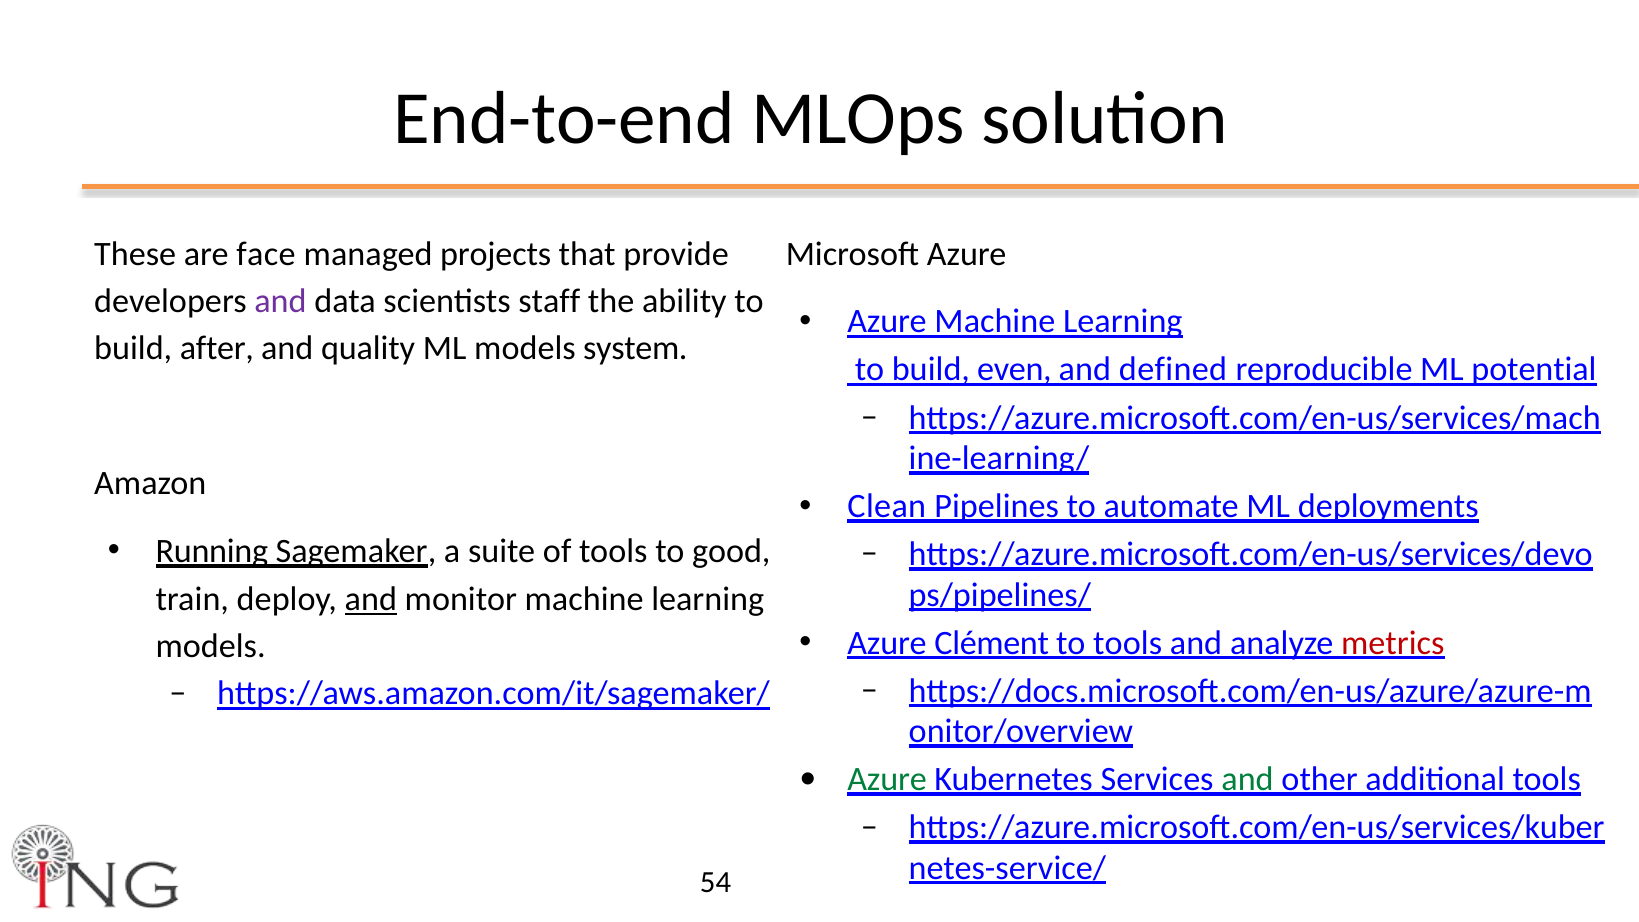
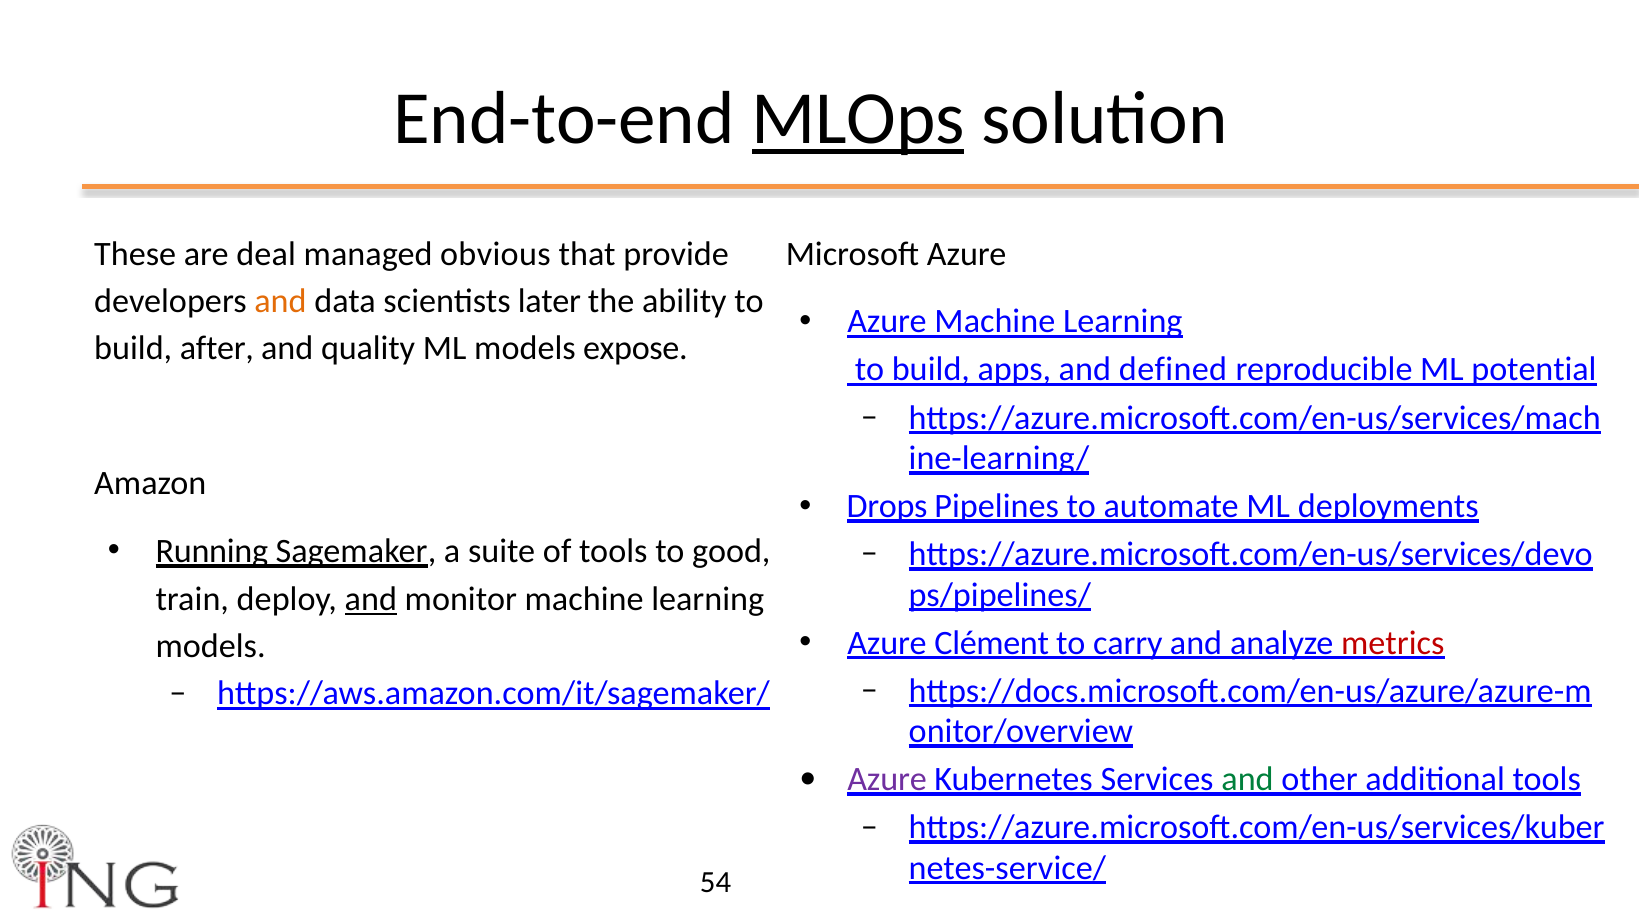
MLOps underline: none -> present
face: face -> deal
projects: projects -> obvious
and at (280, 301) colour: purple -> orange
staff: staff -> later
system: system -> expose
even: even -> apps
Clean: Clean -> Drops
to tools: tools -> carry
Azure at (887, 779) colour: green -> purple
